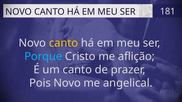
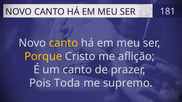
Porque colour: light blue -> yellow
Pois Novo: Novo -> Toda
angelical: angelical -> supremo
